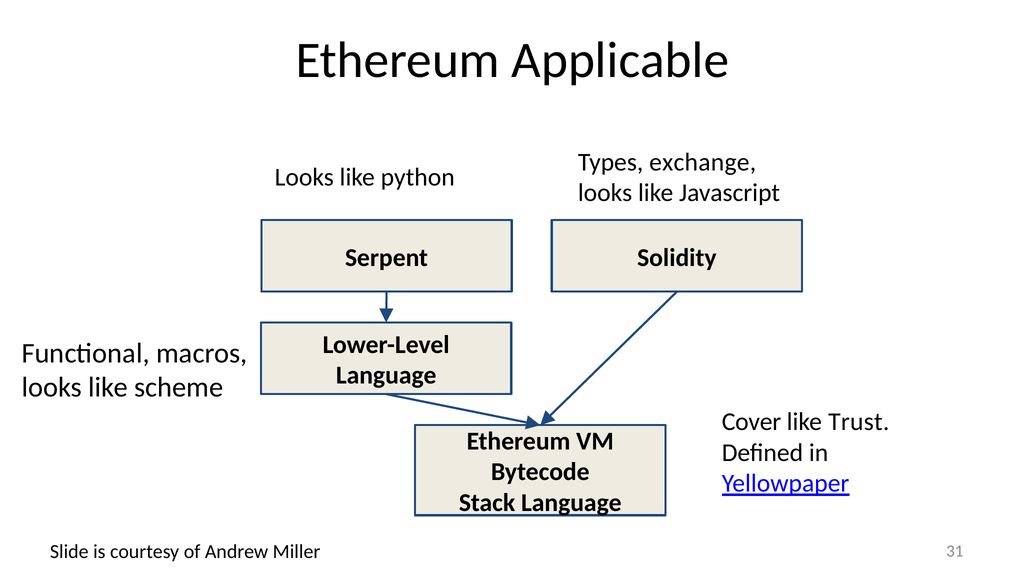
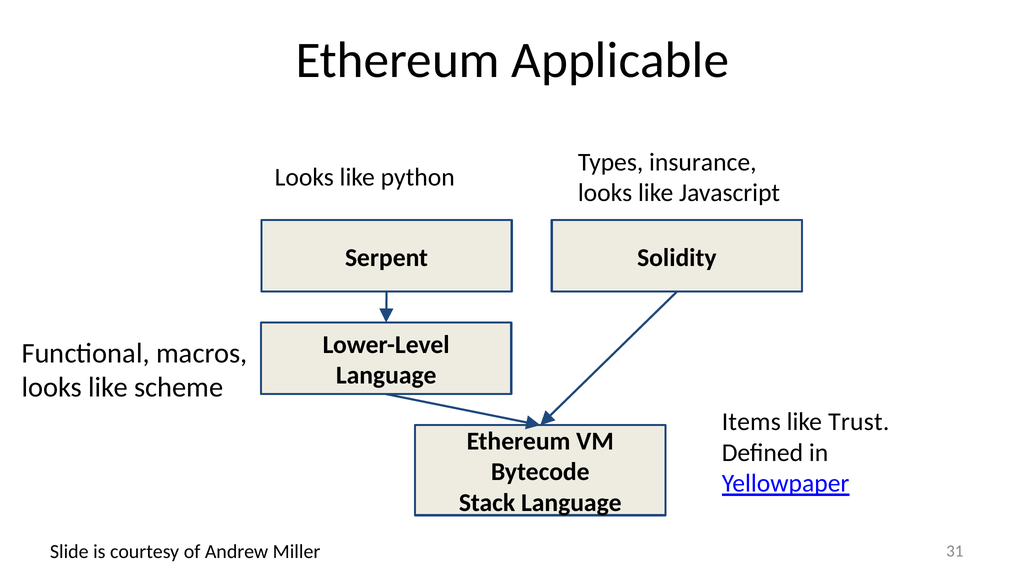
exchange: exchange -> insurance
Cover: Cover -> Items
